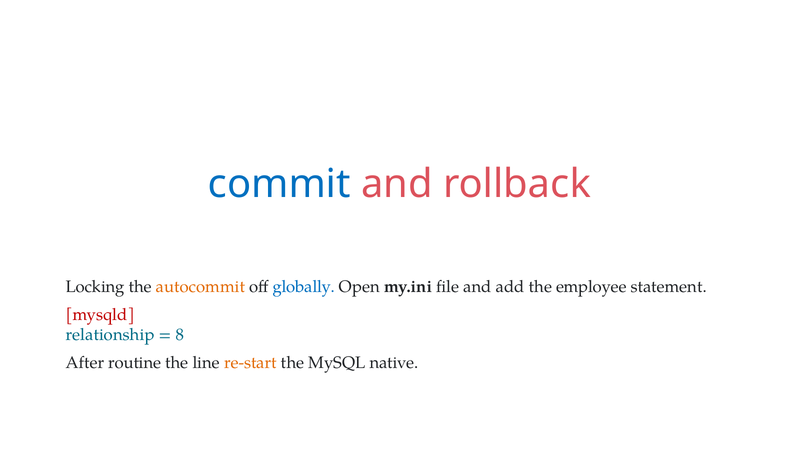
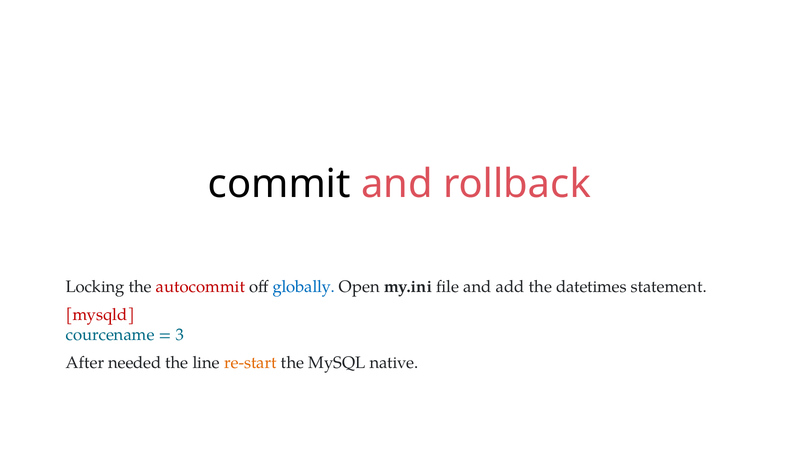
commit colour: blue -> black
autocommit colour: orange -> red
employee: employee -> datetimes
relationship: relationship -> courcename
8: 8 -> 3
routine: routine -> needed
